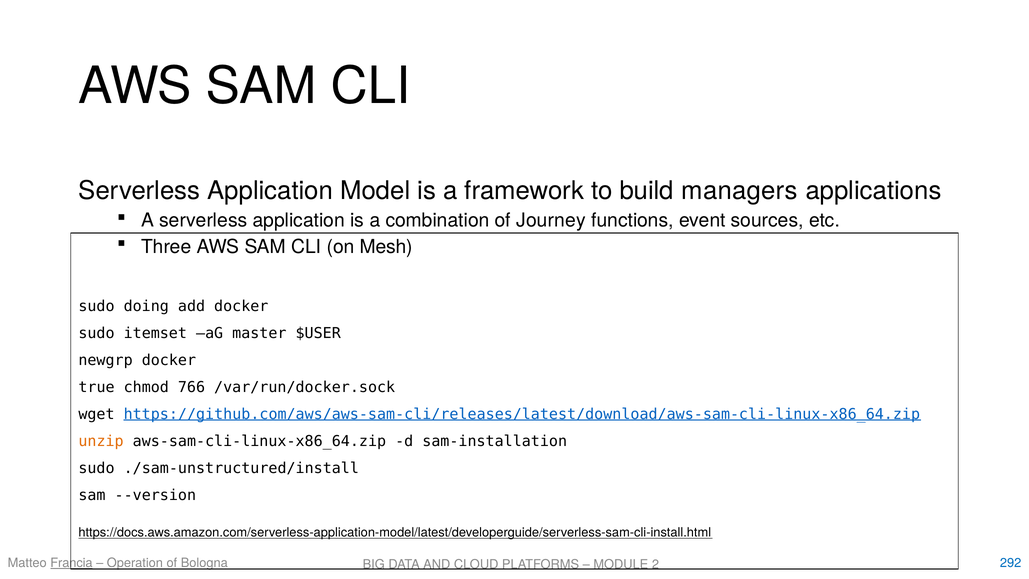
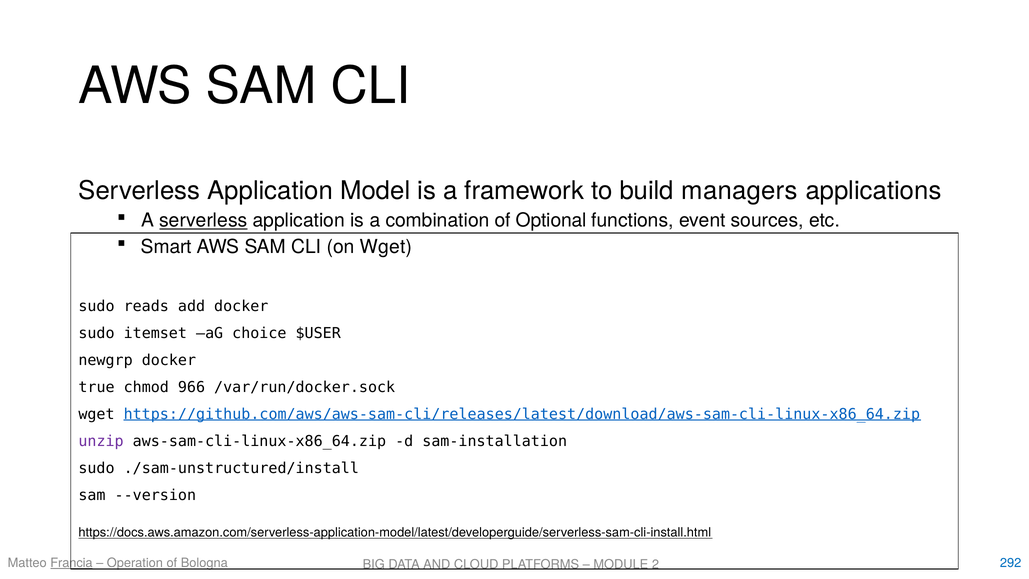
serverless at (203, 221) underline: none -> present
Journey: Journey -> Optional
Three: Three -> Smart
on Mesh: Mesh -> Wget
doing: doing -> reads
master: master -> choice
766: 766 -> 966
unzip colour: orange -> purple
